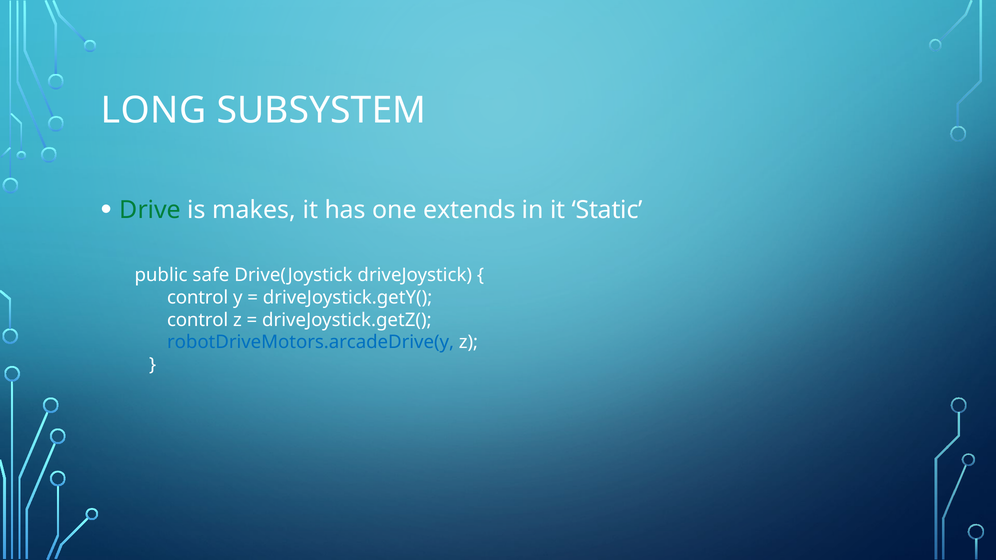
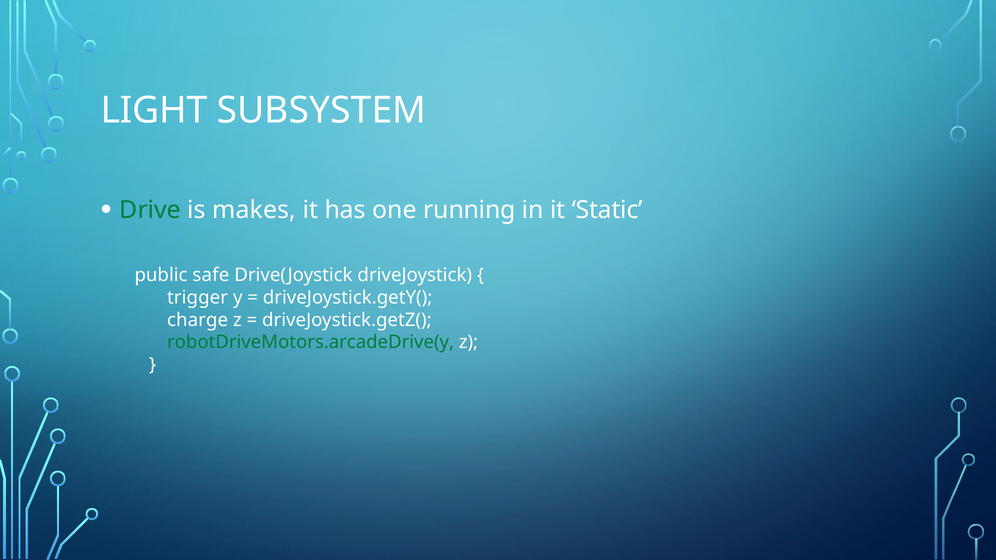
LONG: LONG -> LIGHT
extends: extends -> running
control at (198, 298): control -> trigger
control at (198, 320): control -> charge
robotDriveMotors.arcadeDrive(y colour: blue -> green
